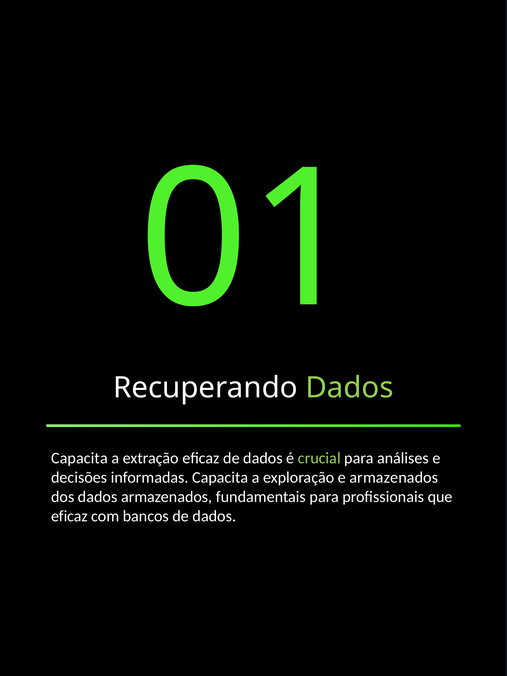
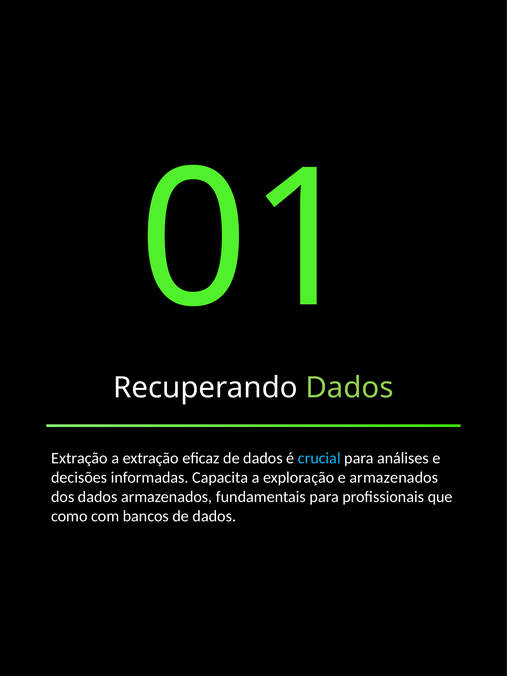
Capacita at (79, 458): Capacita -> Extração
crucial colour: light green -> light blue
eficaz at (69, 516): eficaz -> como
